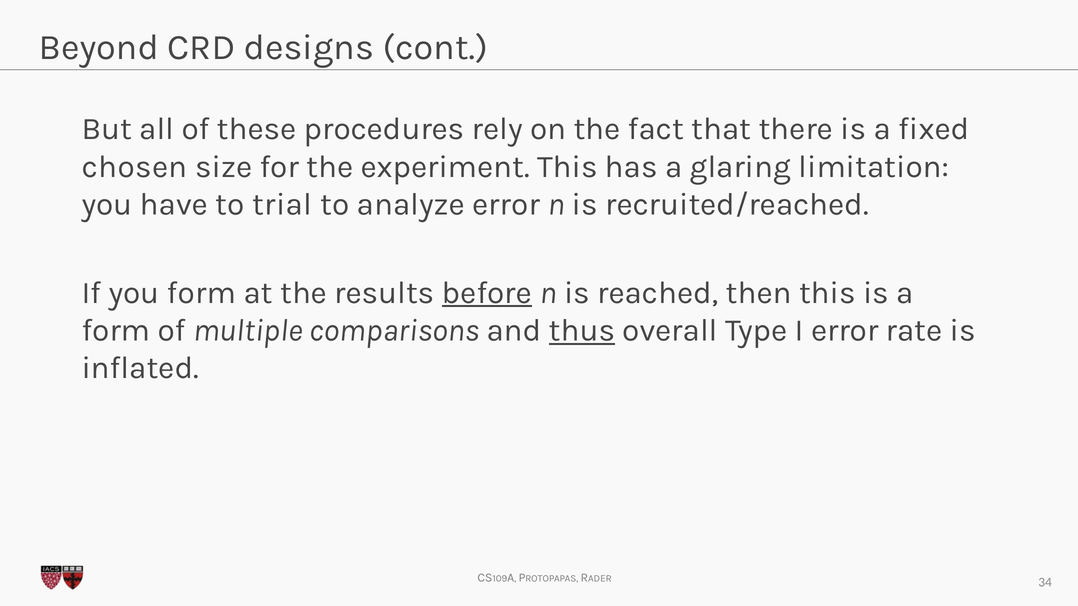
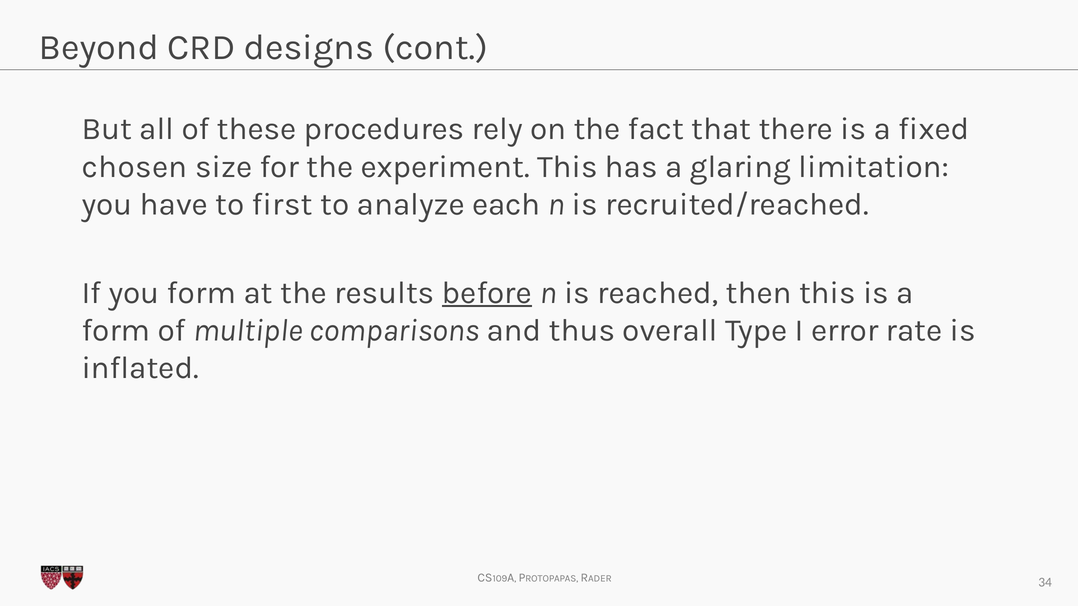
trial: trial -> first
analyze error: error -> each
thus underline: present -> none
